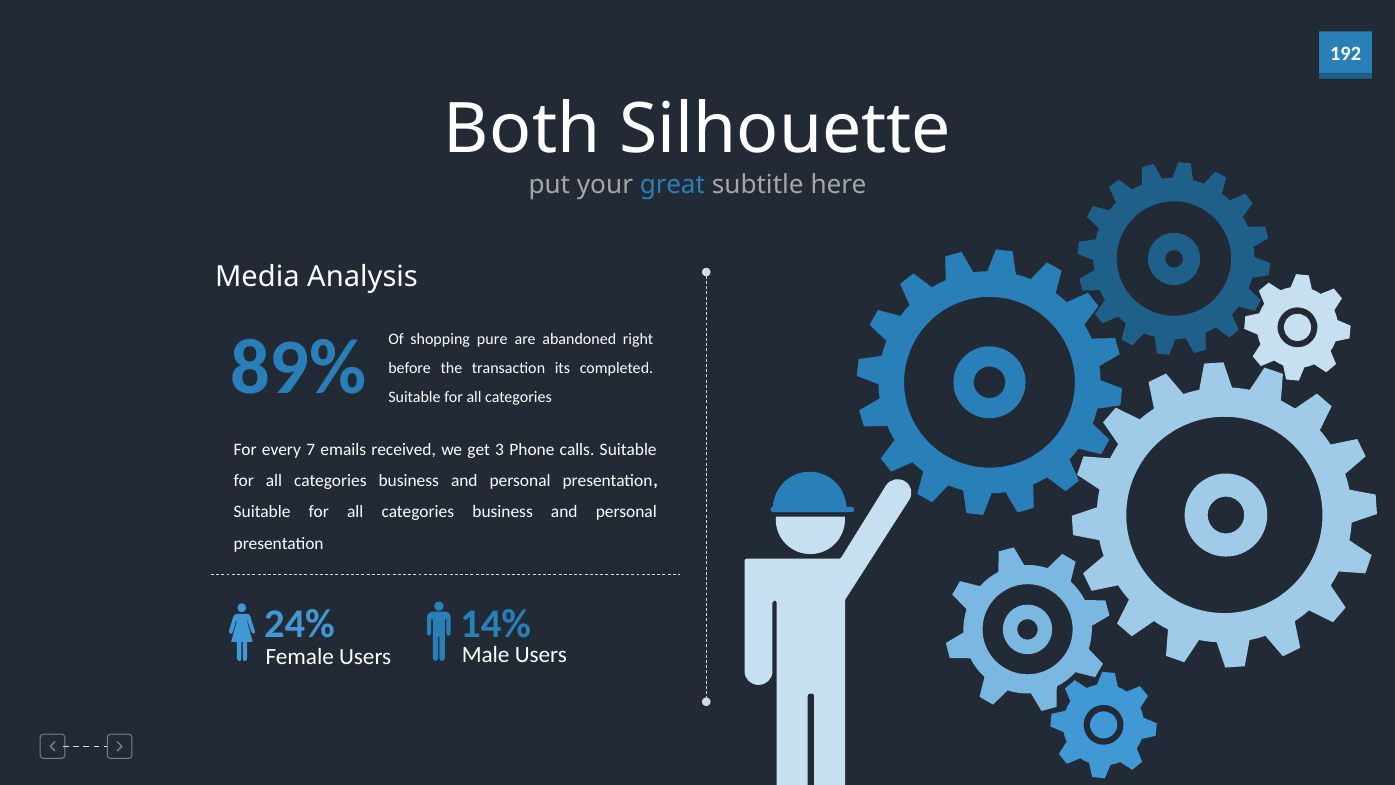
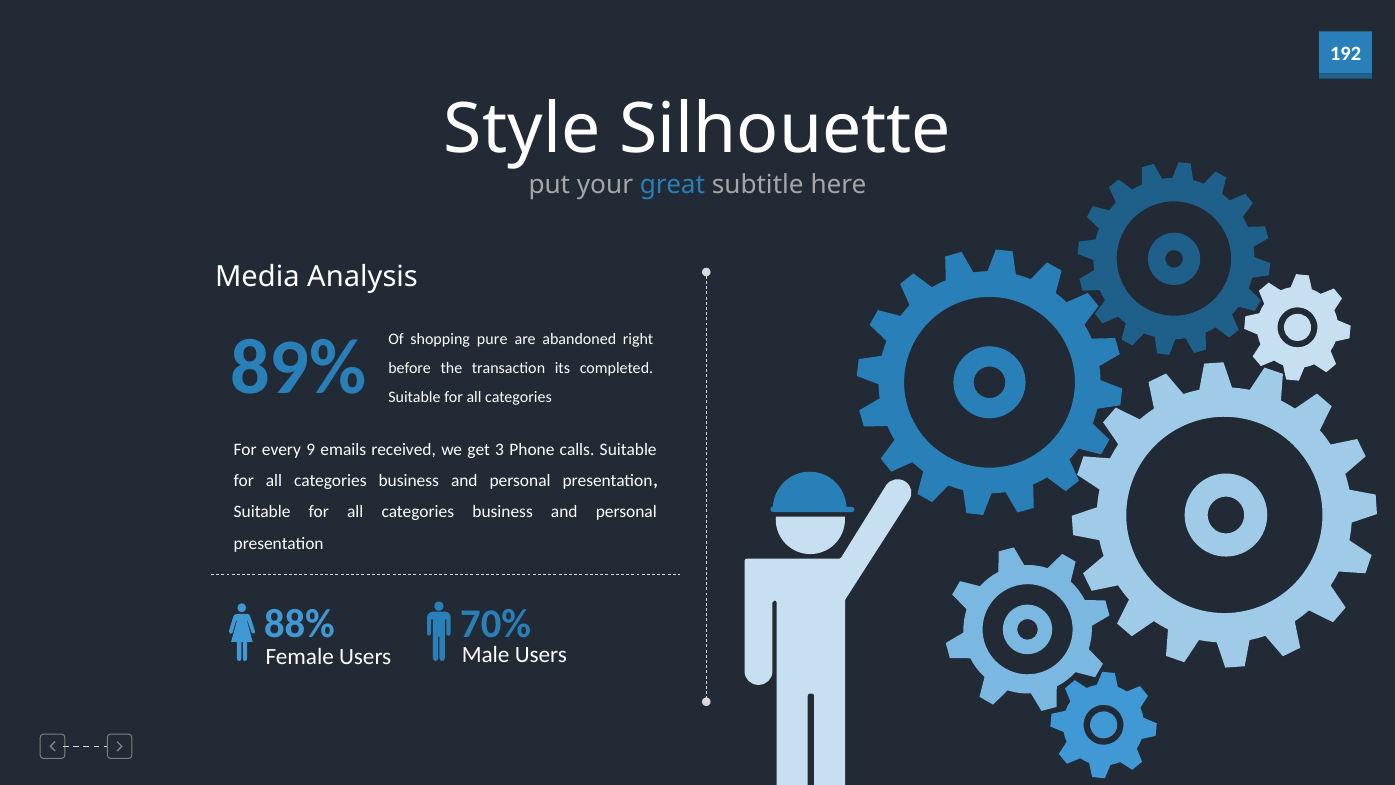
Both: Both -> Style
7: 7 -> 9
24%: 24% -> 88%
14%: 14% -> 70%
